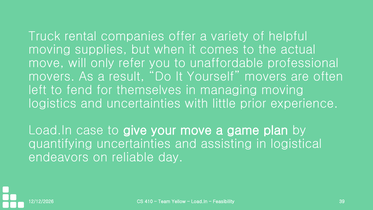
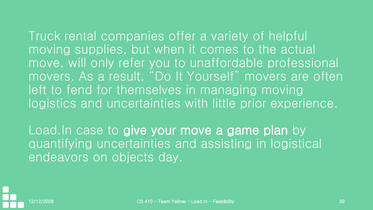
reliable: reliable -> objects
